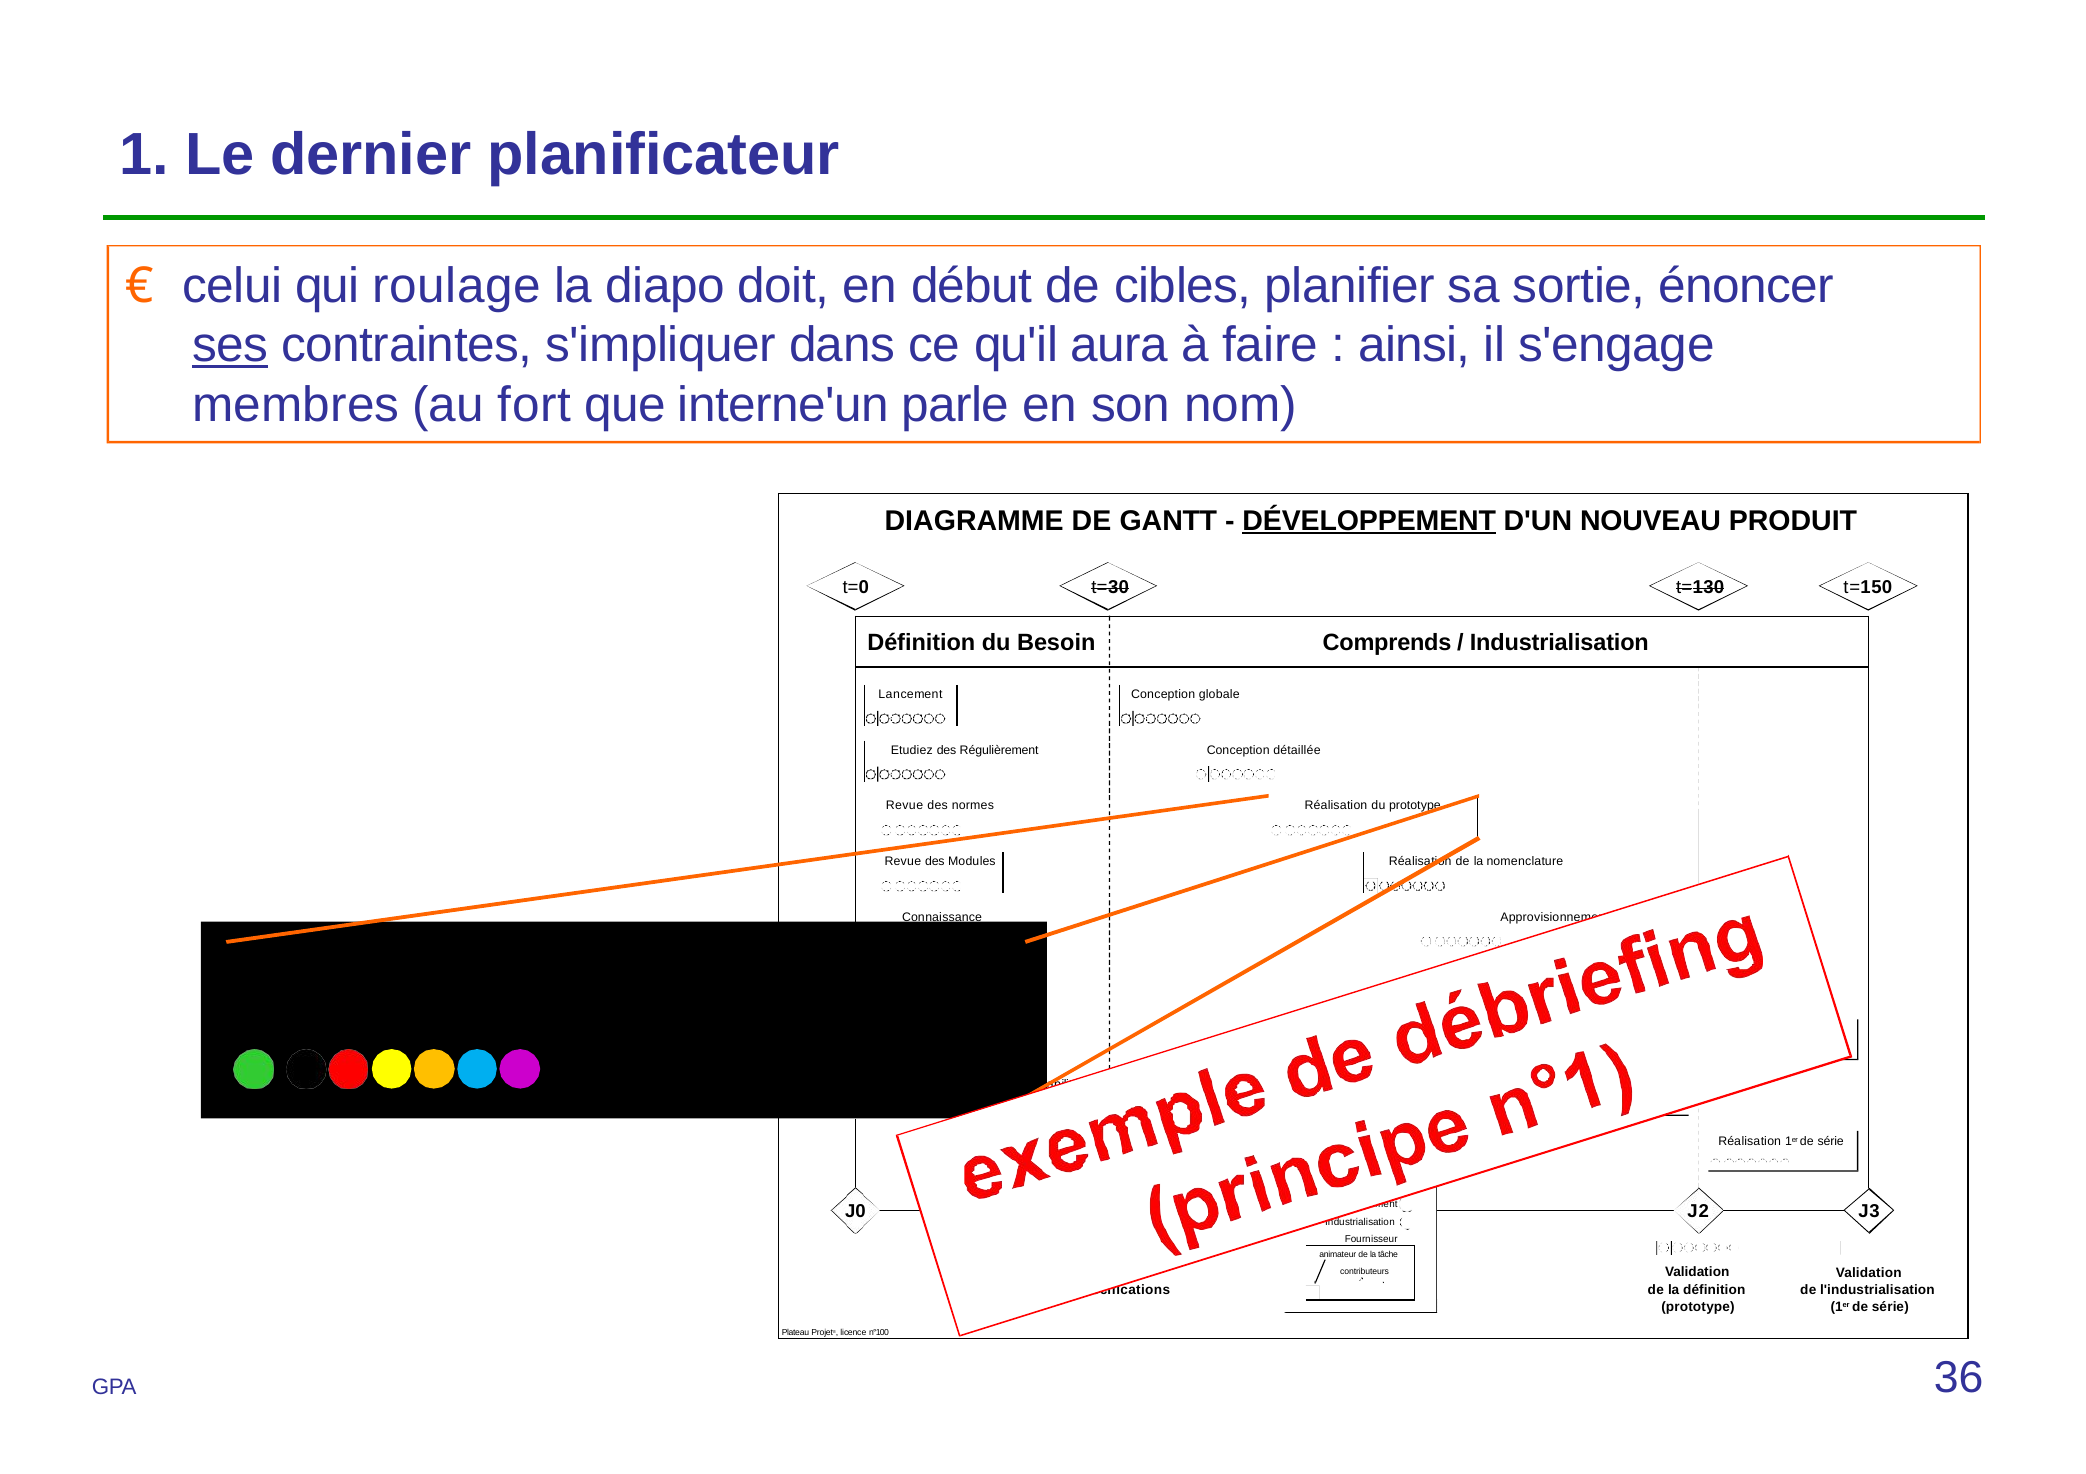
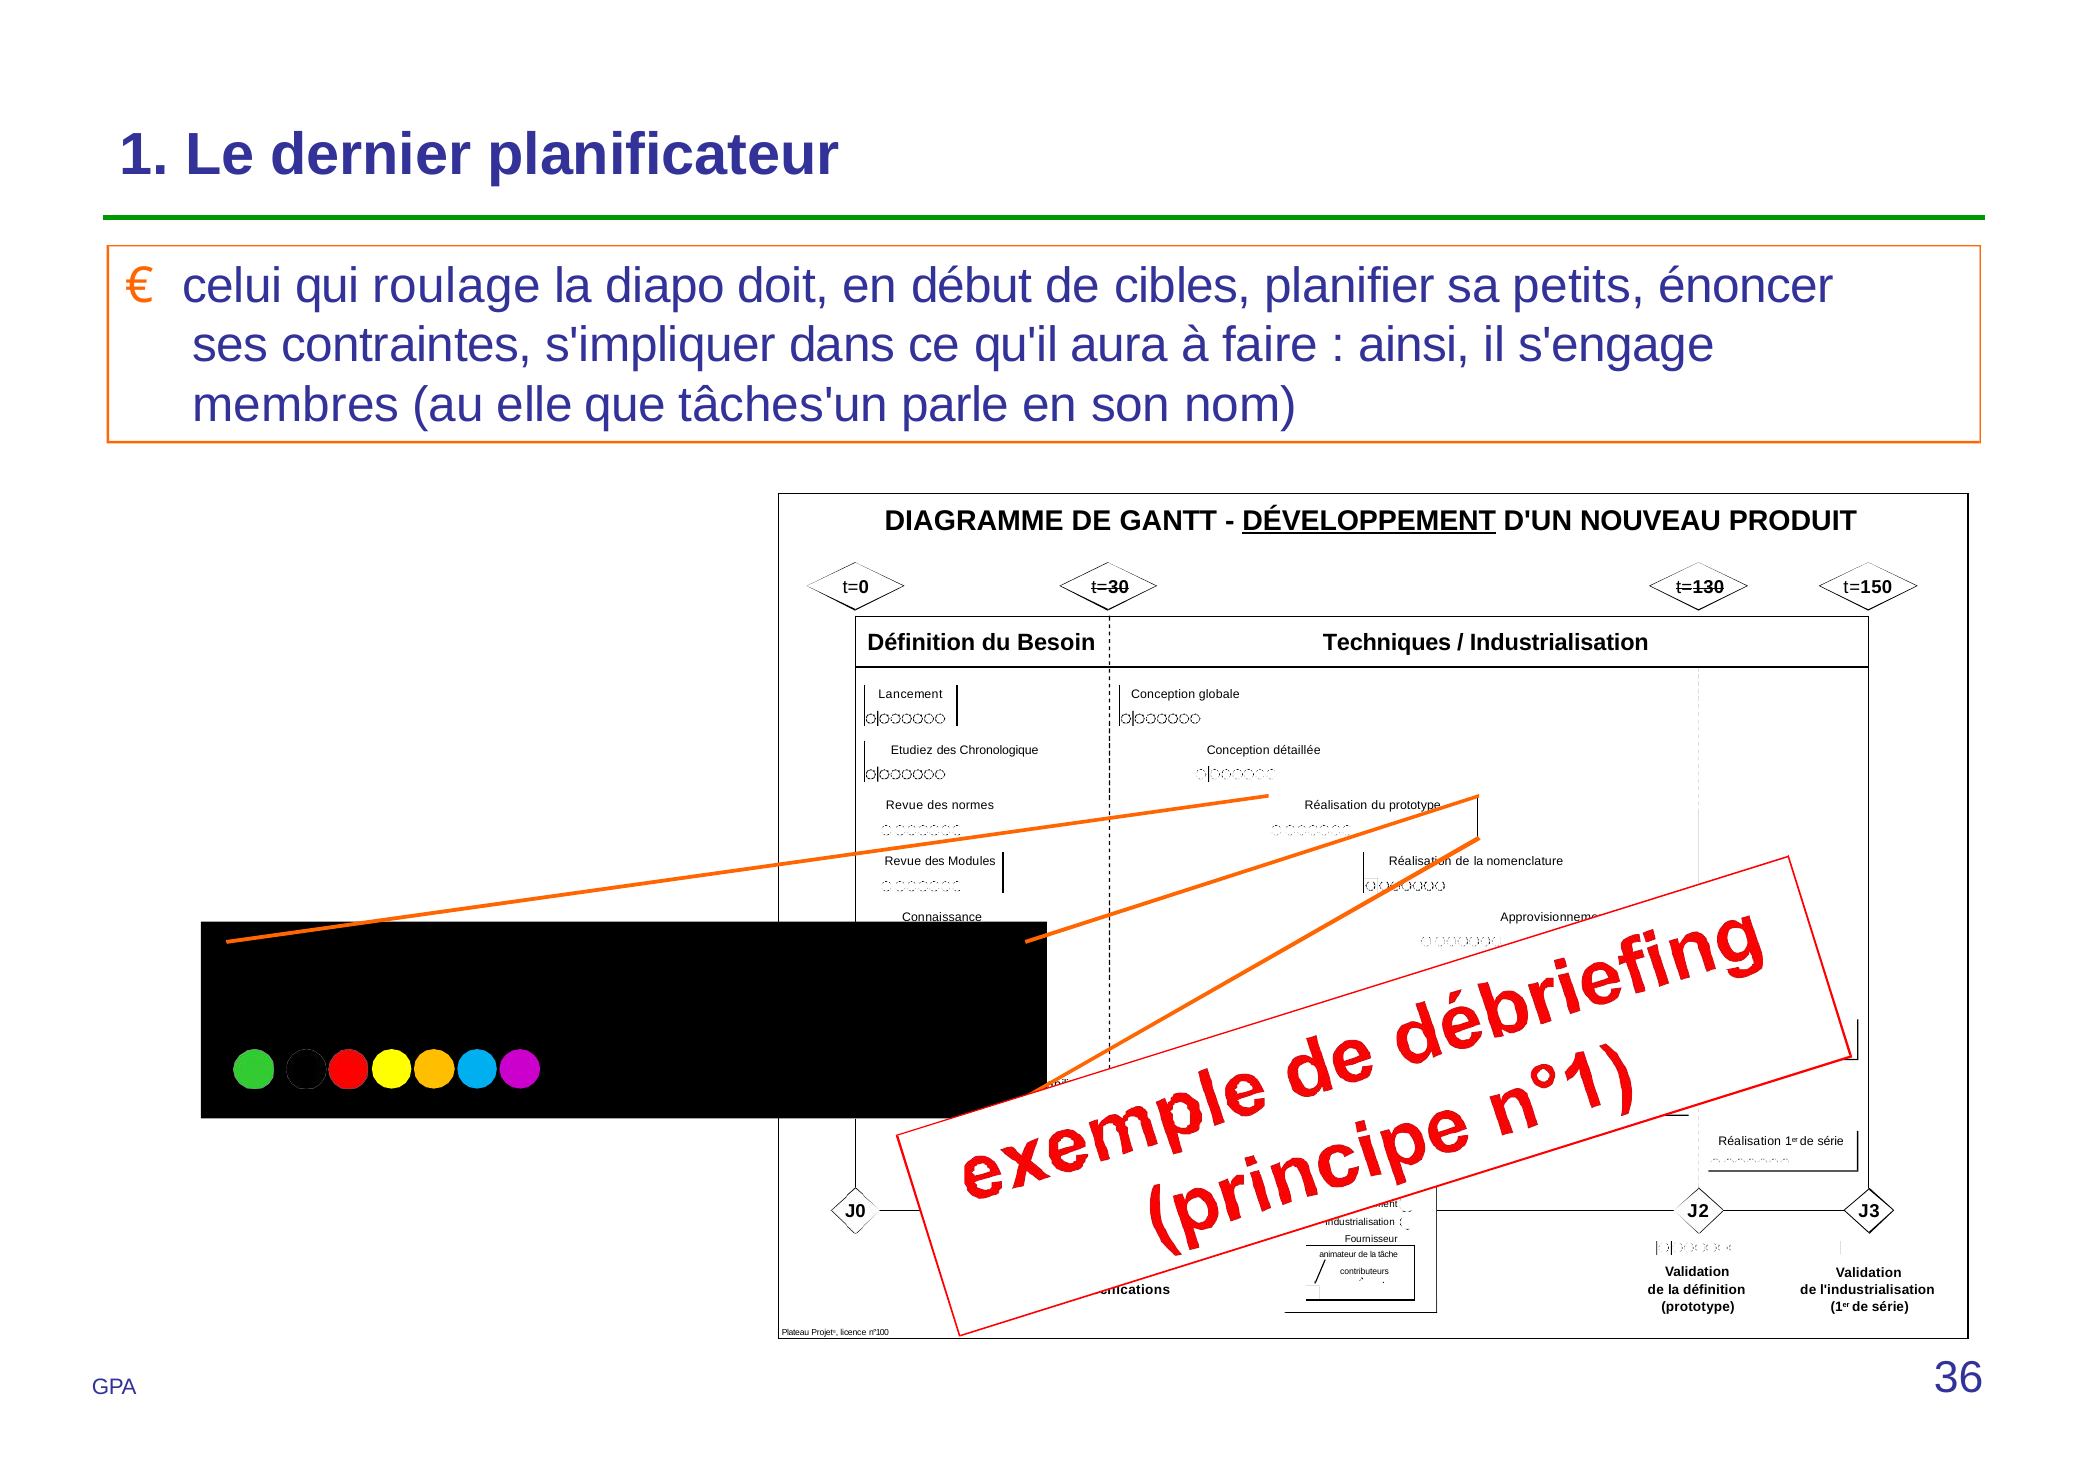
sortie: sortie -> petits
ses underline: present -> none
fort: fort -> elle
interne'un: interne'un -> tâches'un
Comprends: Comprends -> Techniques
Régulièrement: Régulièrement -> Chronologique
